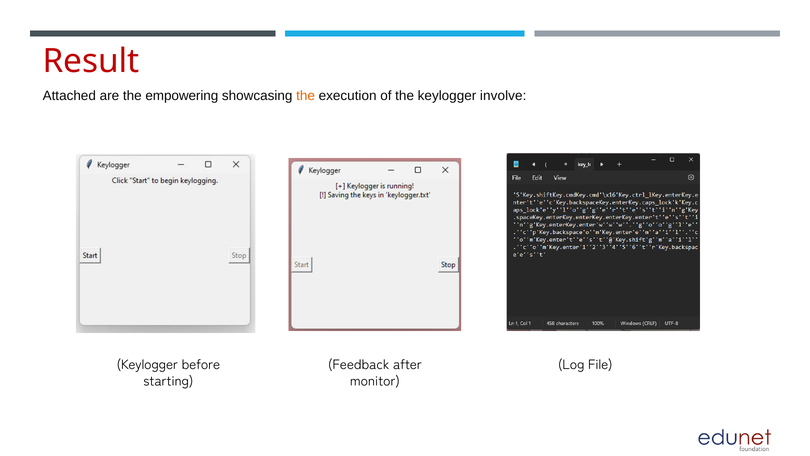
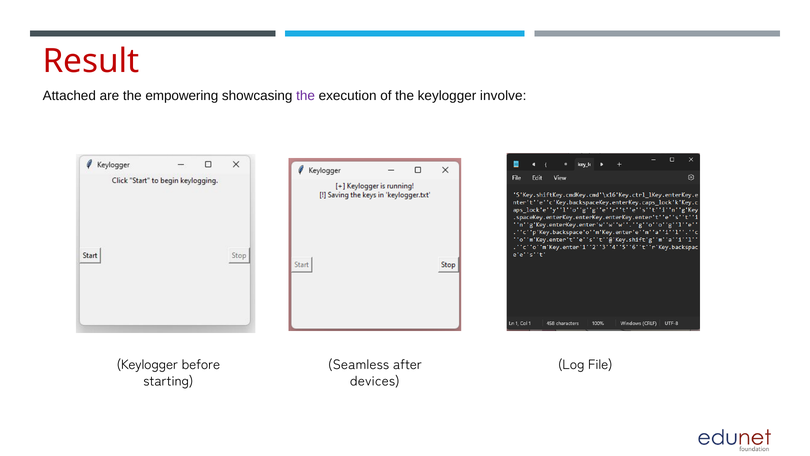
the at (306, 96) colour: orange -> purple
Feedback: Feedback -> Seamless
monitor: monitor -> devices
